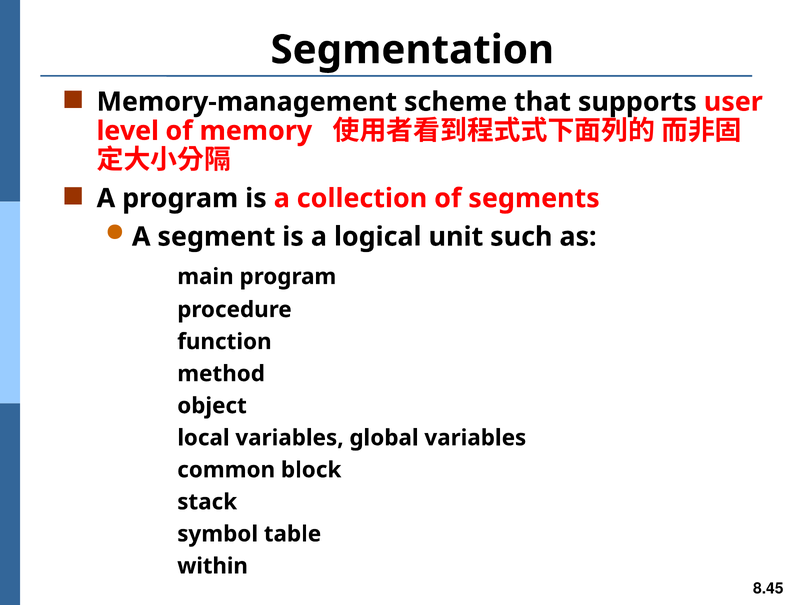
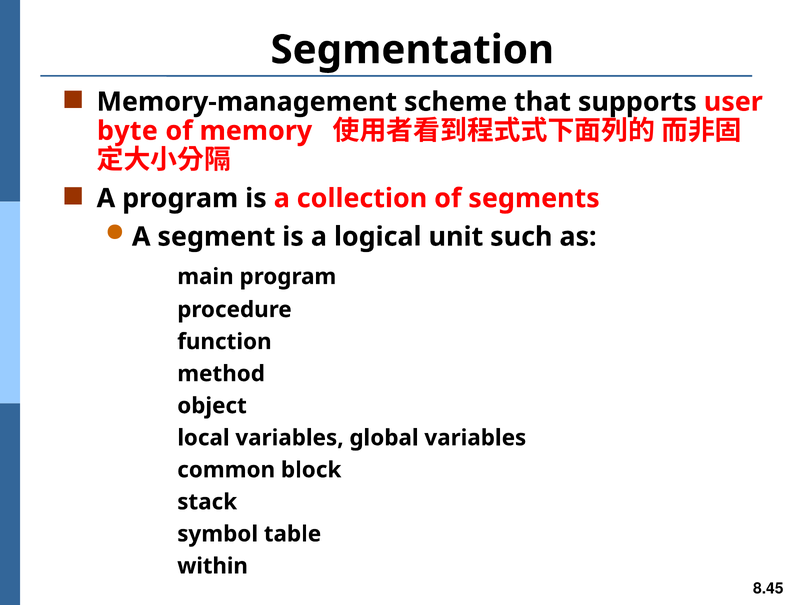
level: level -> byte
